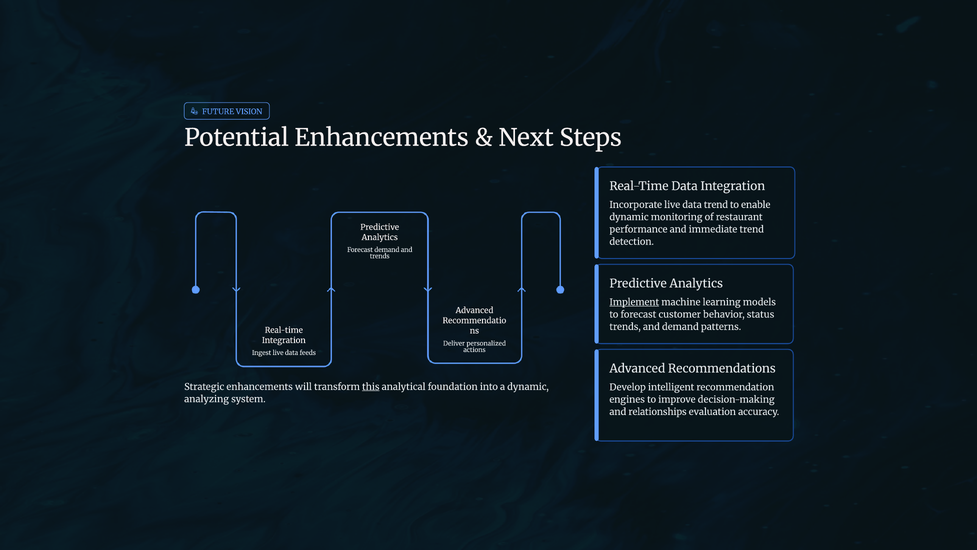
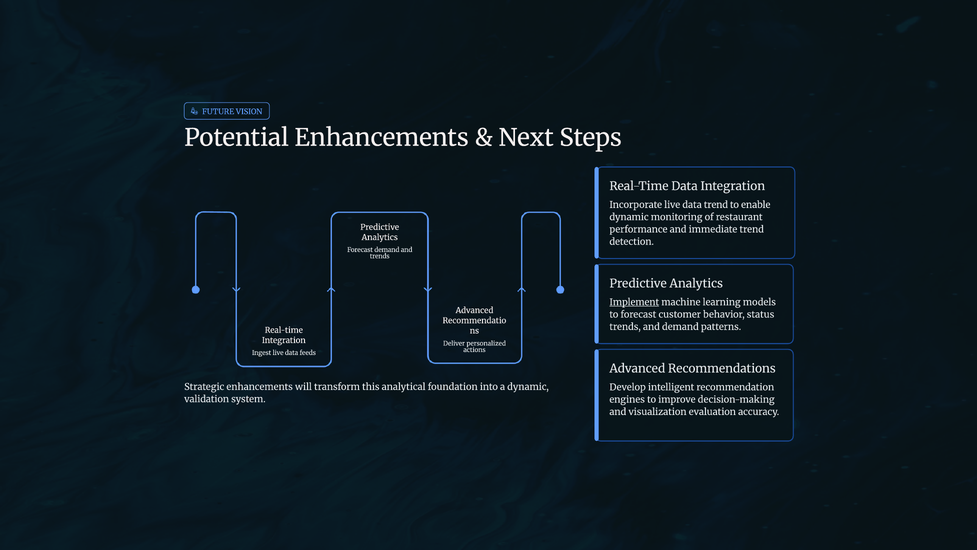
this underline: present -> none
analyzing: analyzing -> validation
relationships: relationships -> visualization
